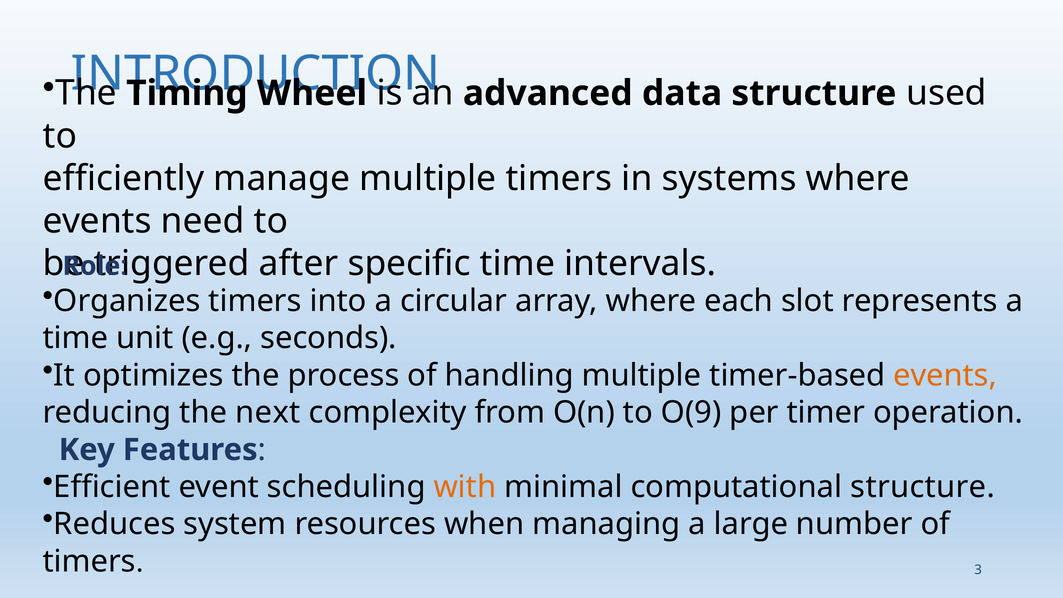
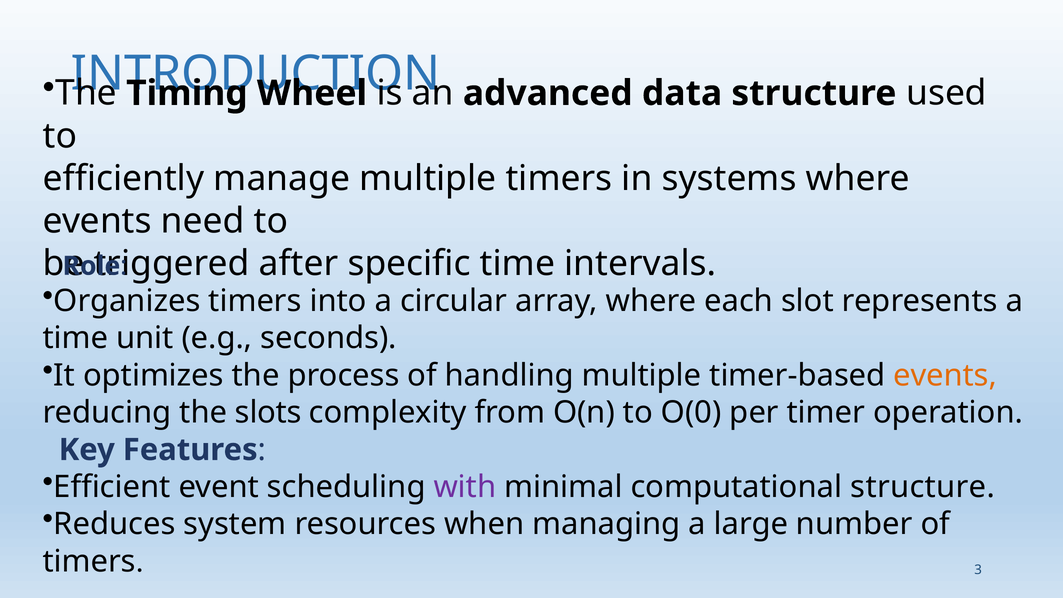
next: next -> slots
O(9: O(9 -> O(0
with colour: orange -> purple
